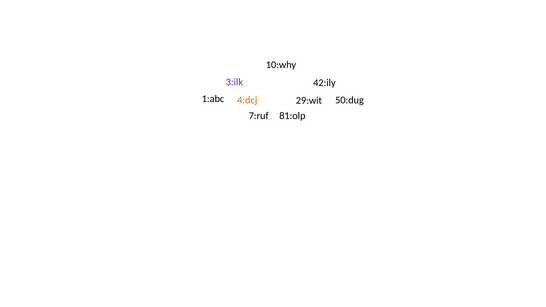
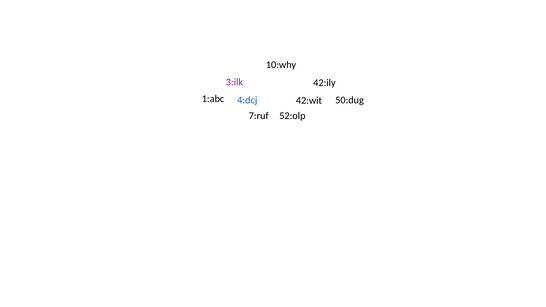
4:dcj colour: orange -> blue
29:wit: 29:wit -> 42:wit
81:olp: 81:olp -> 52:olp
